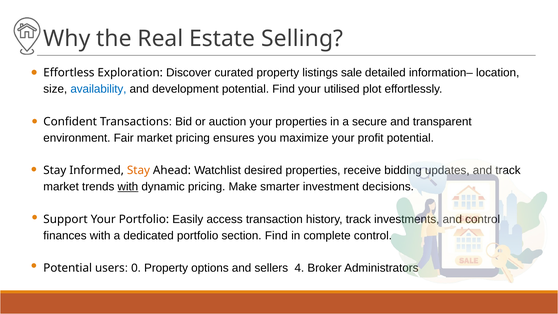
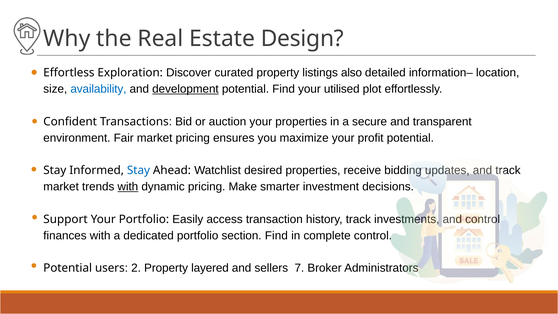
Selling: Selling -> Design
sale: sale -> also
development underline: none -> present
Stay at (138, 170) colour: orange -> blue
0: 0 -> 2
options: options -> layered
4: 4 -> 7
